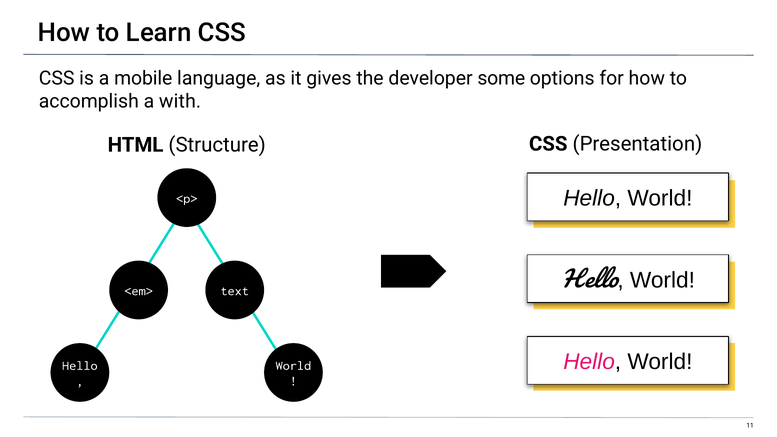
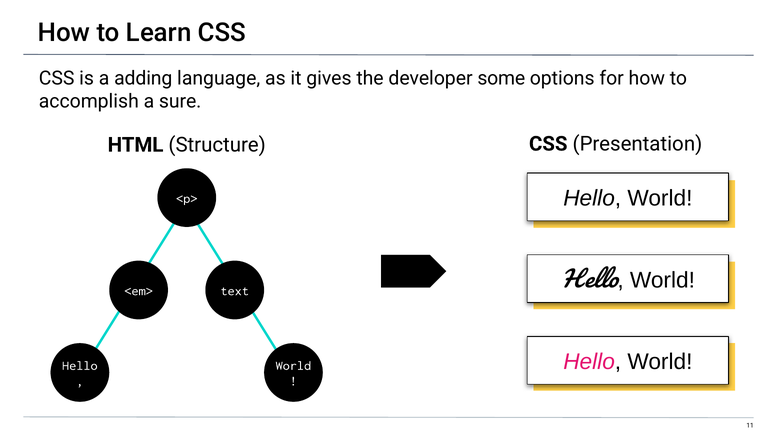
mobile: mobile -> adding
with: with -> sure
